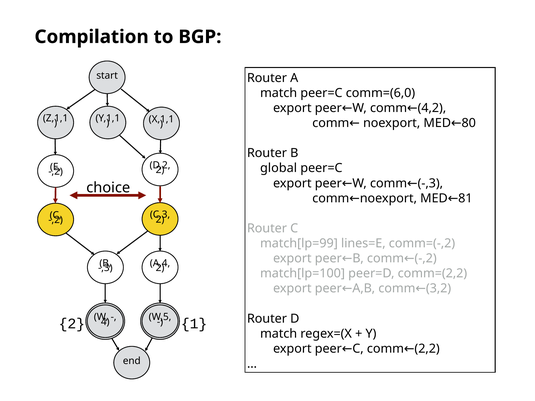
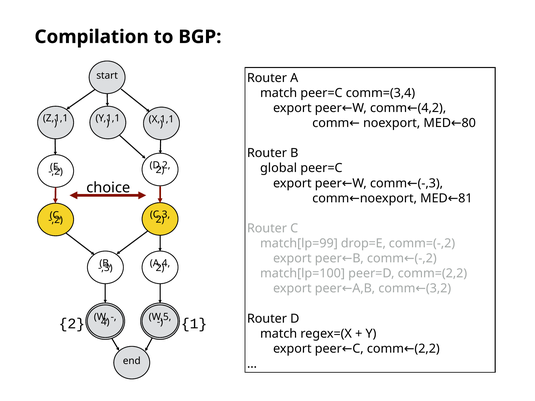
comm=(6,0: comm=(6,0 -> comm=(3,4
lines=E: lines=E -> drop=E
